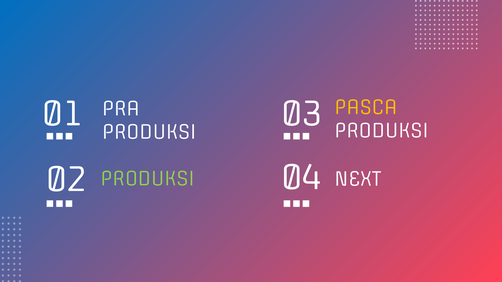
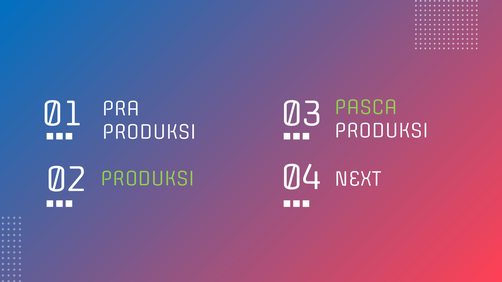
PASCA colour: yellow -> light green
